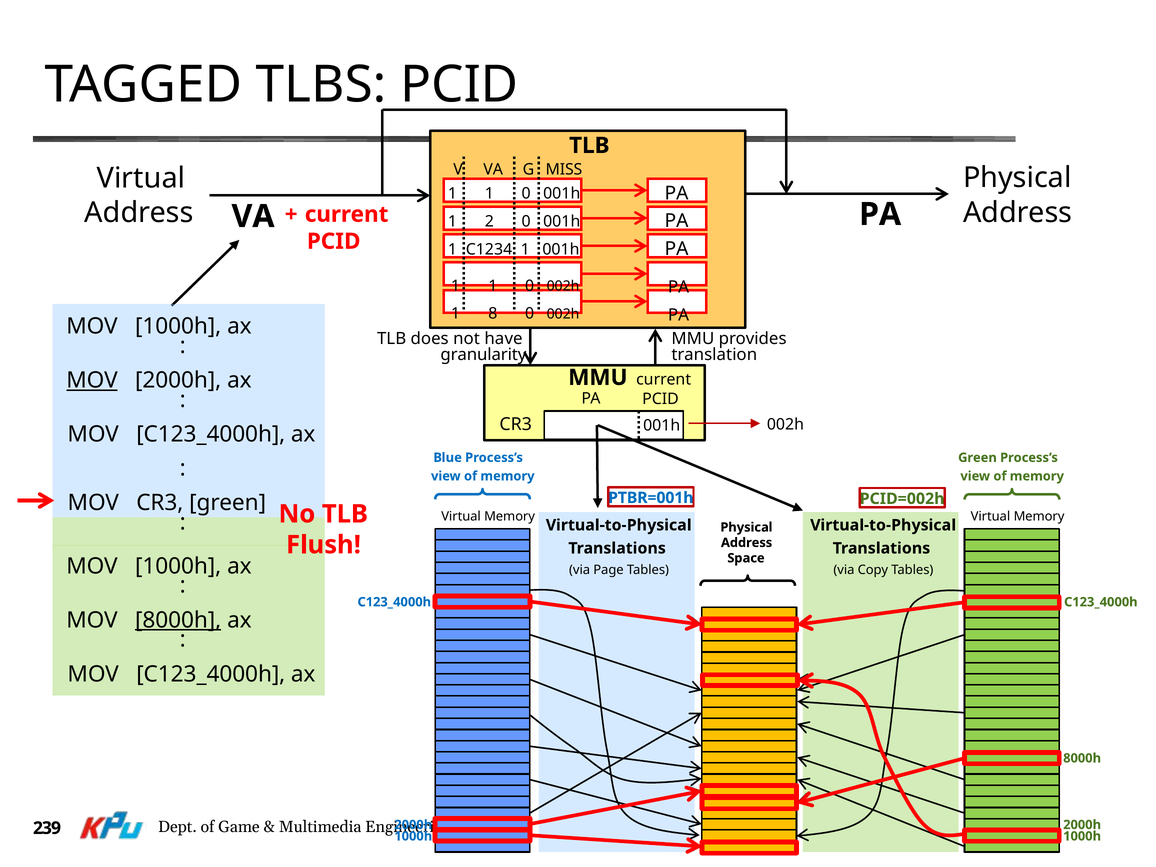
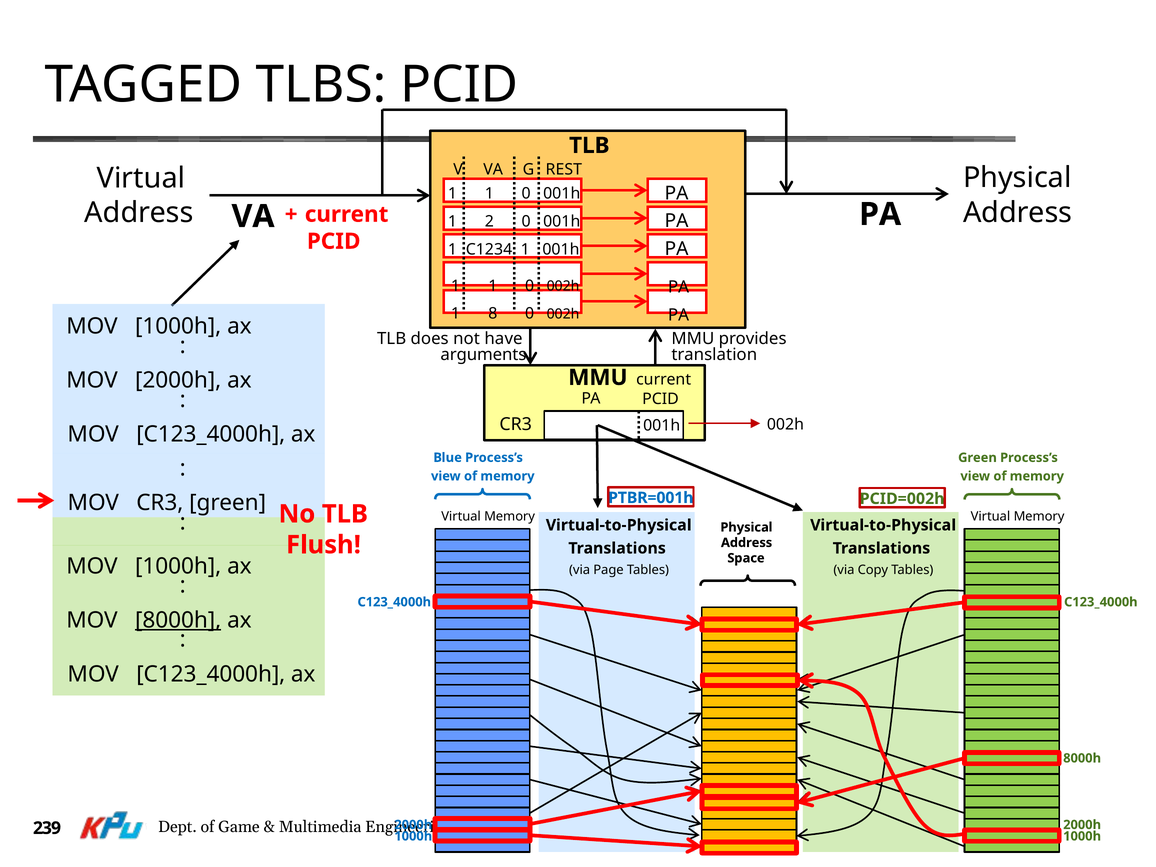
MISS: MISS -> REST
granularity: granularity -> arguments
MOV at (92, 380) underline: present -> none
